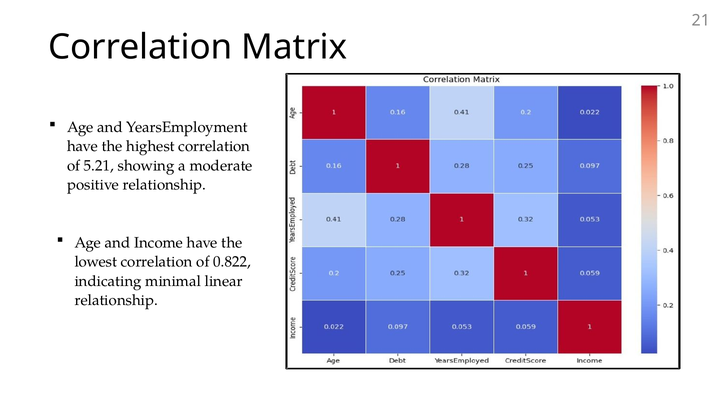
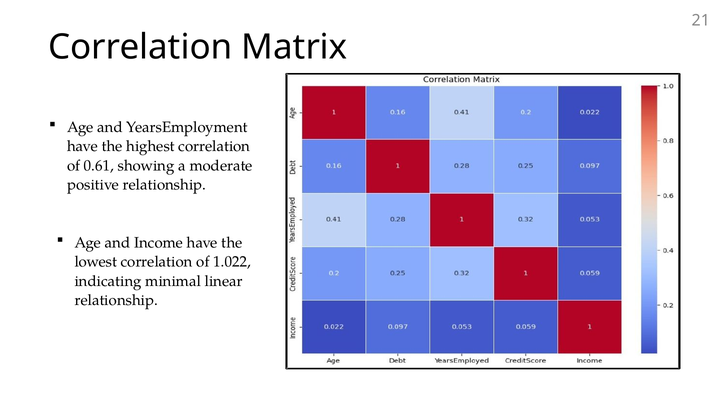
5.21: 5.21 -> 0.61
0.822: 0.822 -> 1.022
